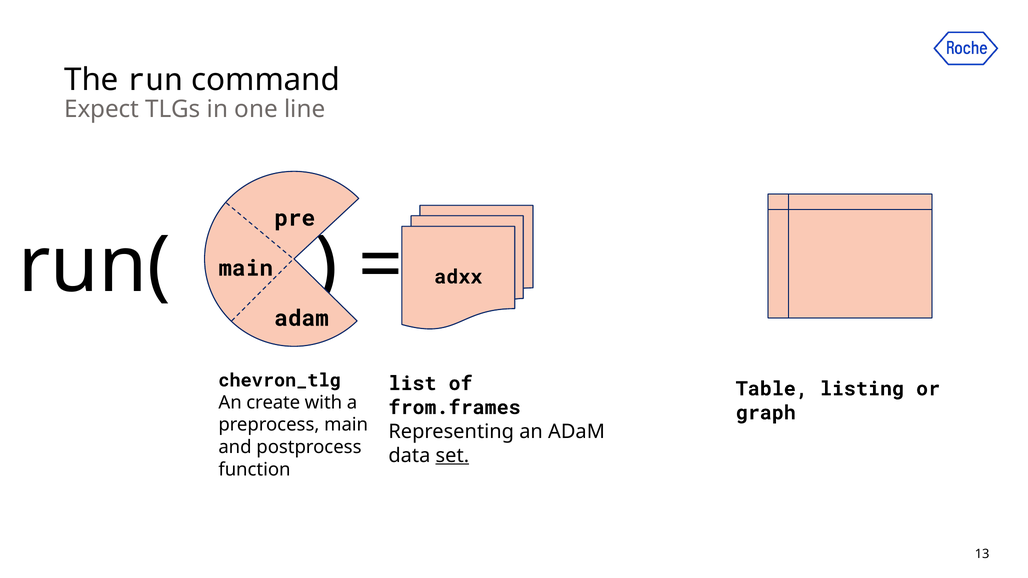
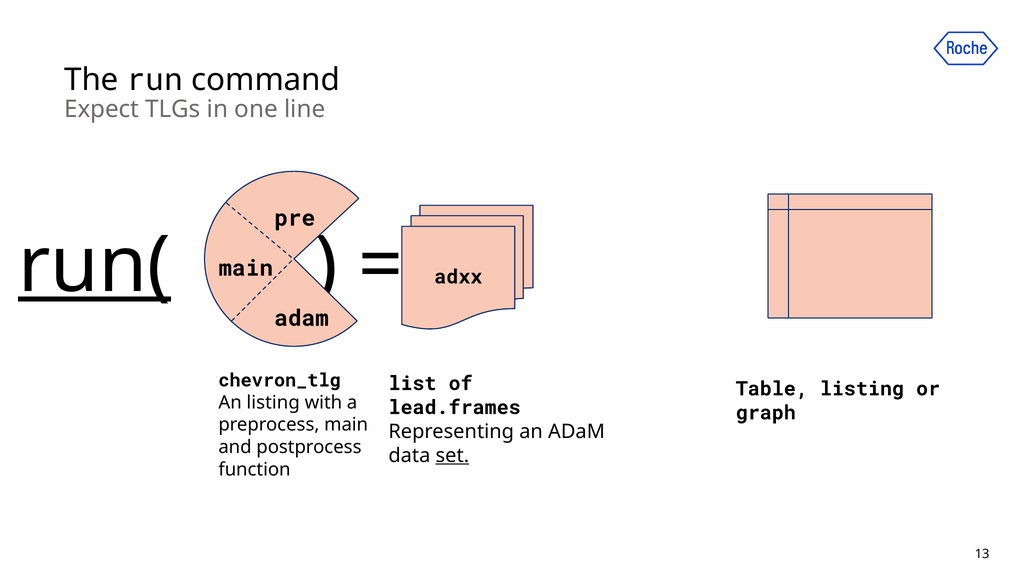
run( underline: none -> present
An create: create -> listing
from.frames: from.frames -> lead.frames
